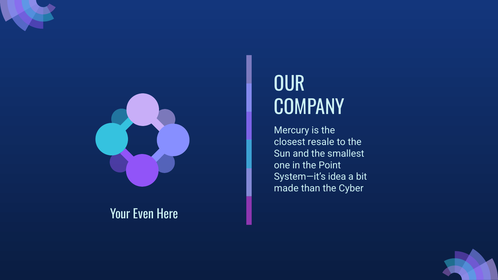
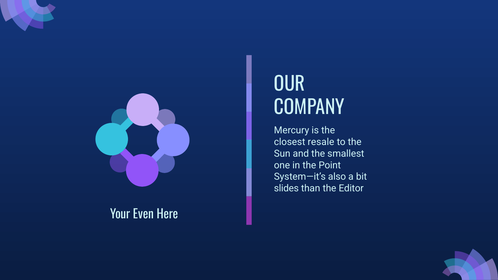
idea: idea -> also
made: made -> slides
Cyber: Cyber -> Editor
